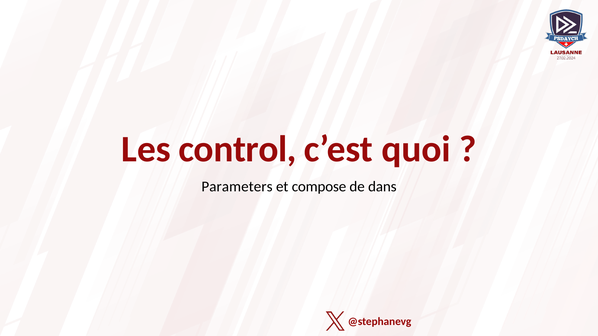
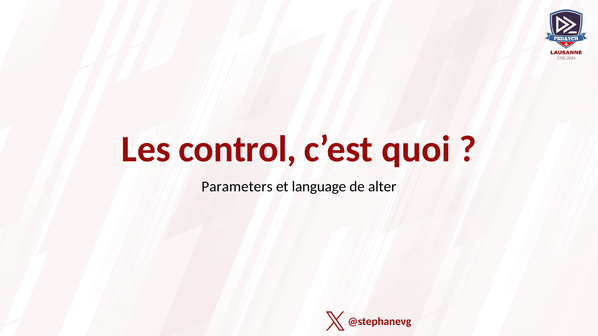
compose: compose -> language
dans: dans -> alter
